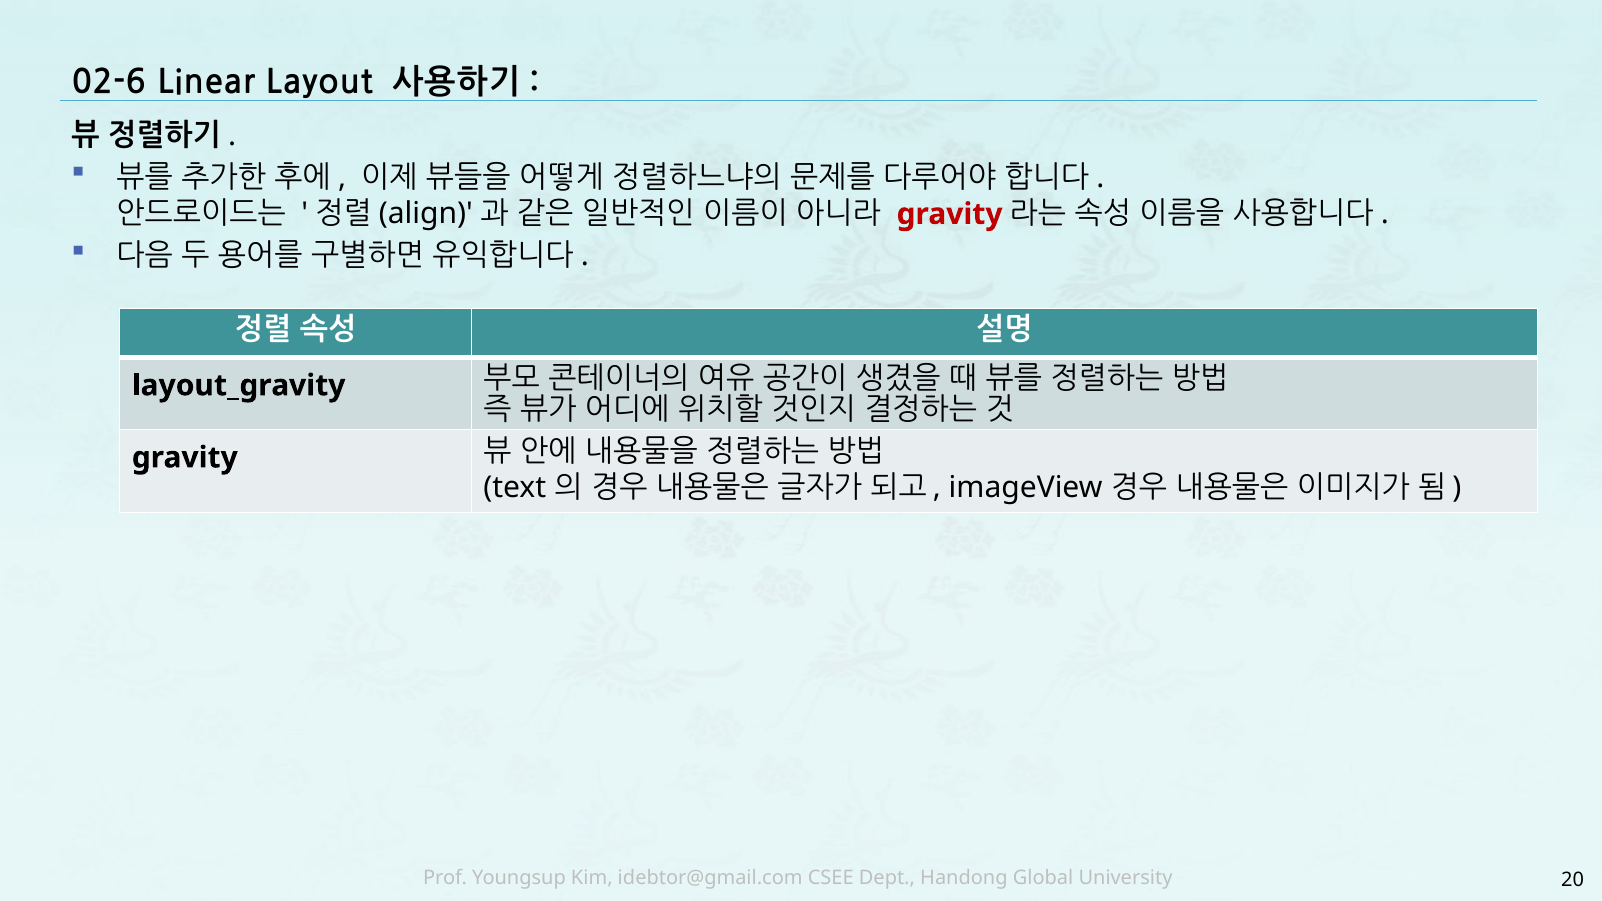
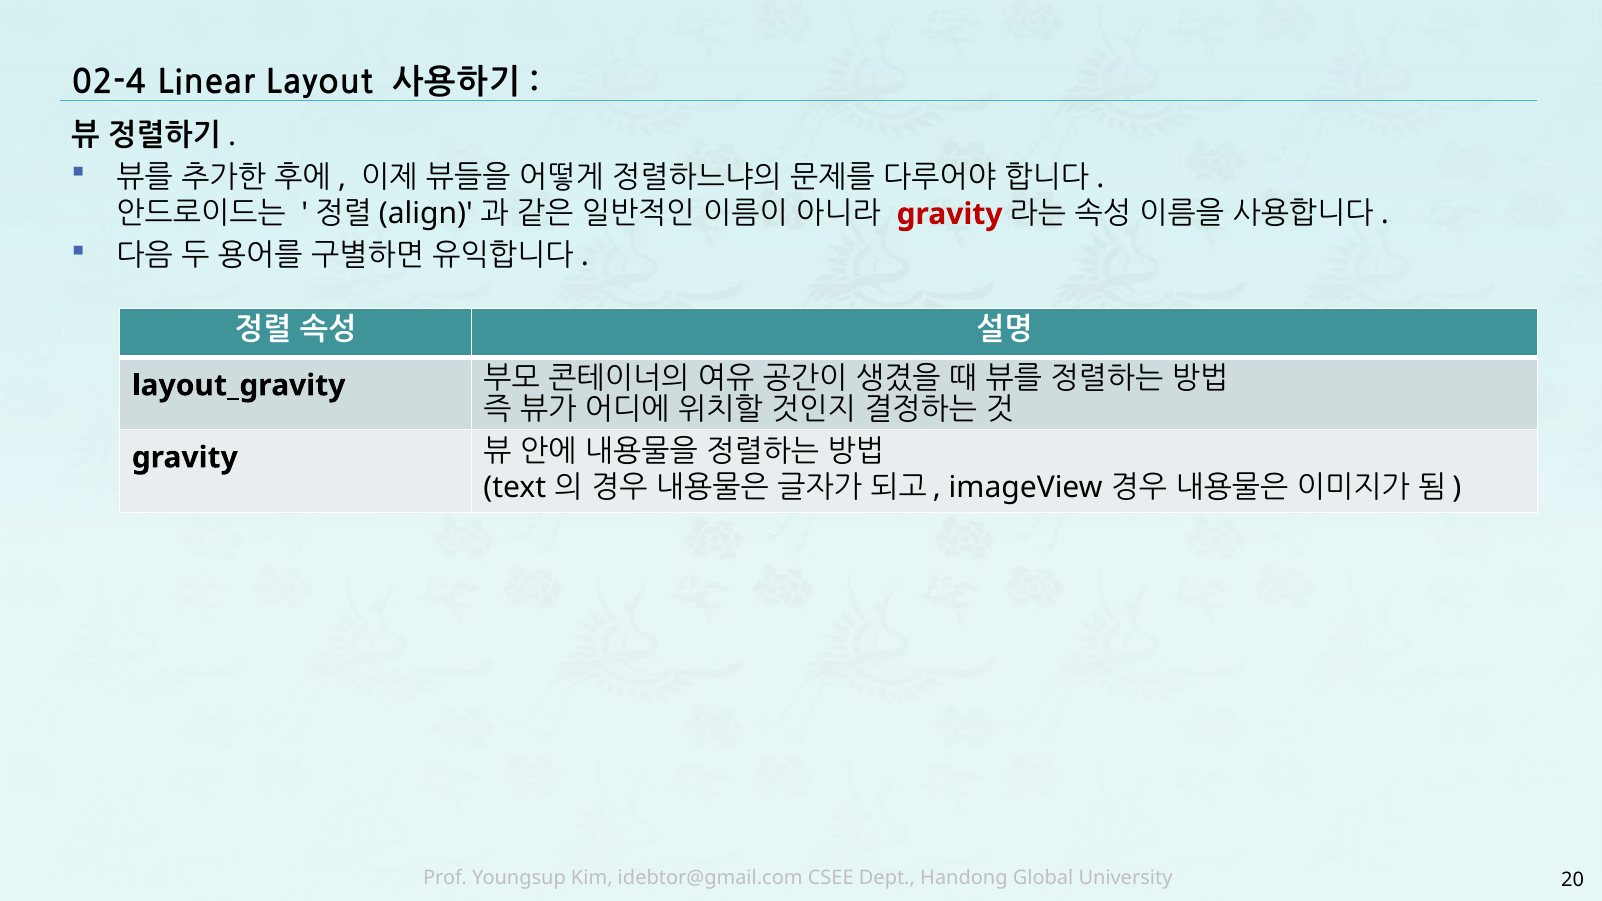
02-6: 02-6 -> 02-4
